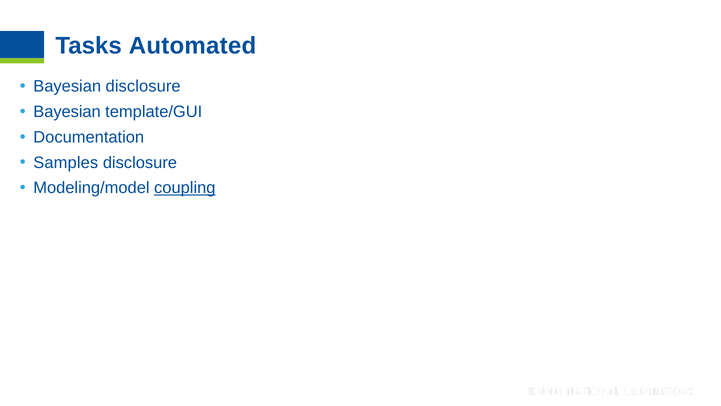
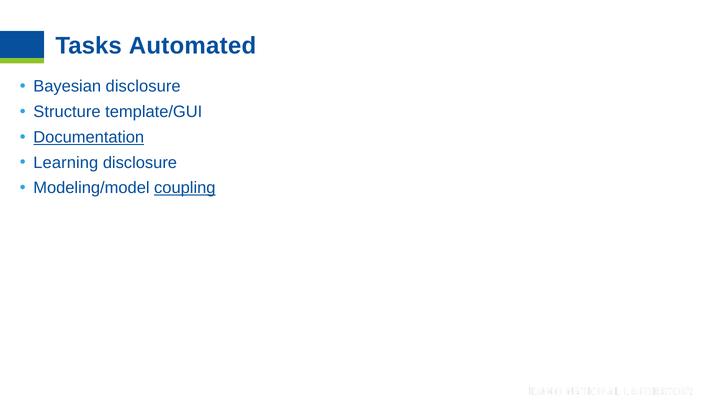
Bayesian at (67, 112): Bayesian -> Structure
Documentation underline: none -> present
Samples: Samples -> Learning
